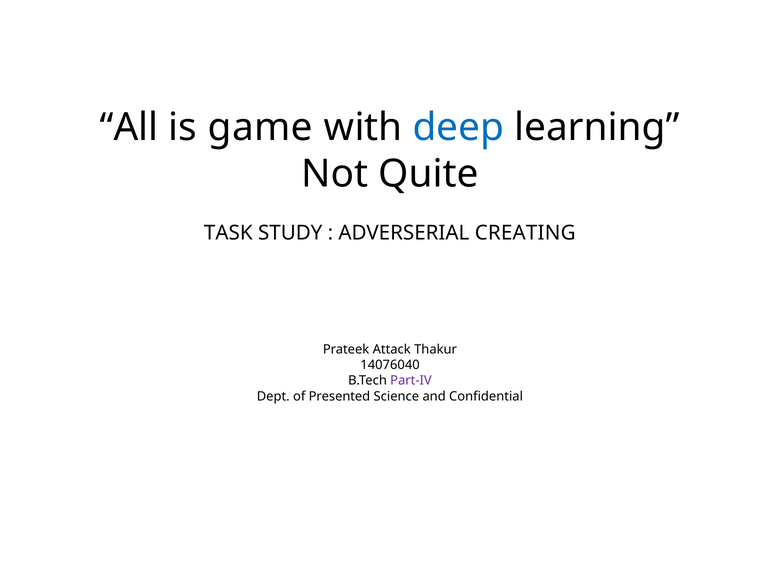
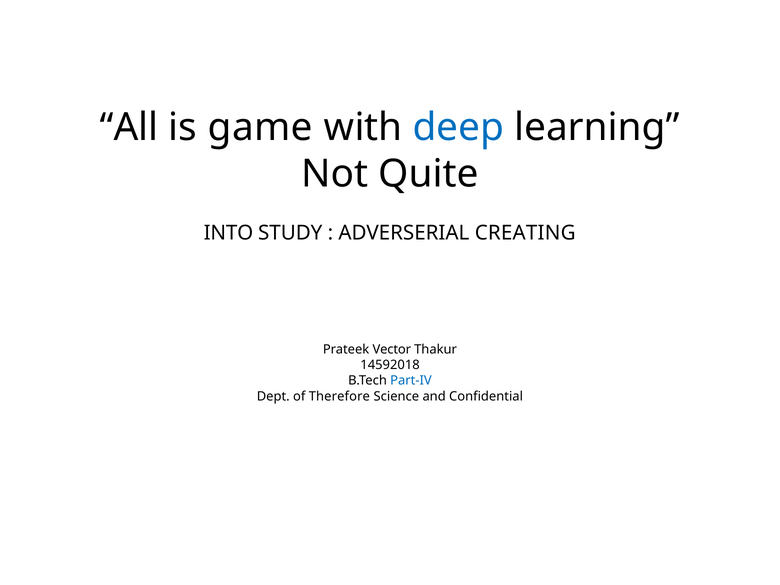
TASK: TASK -> INTO
Attack: Attack -> Vector
14076040: 14076040 -> 14592018
Part-IV colour: purple -> blue
Presented: Presented -> Therefore
